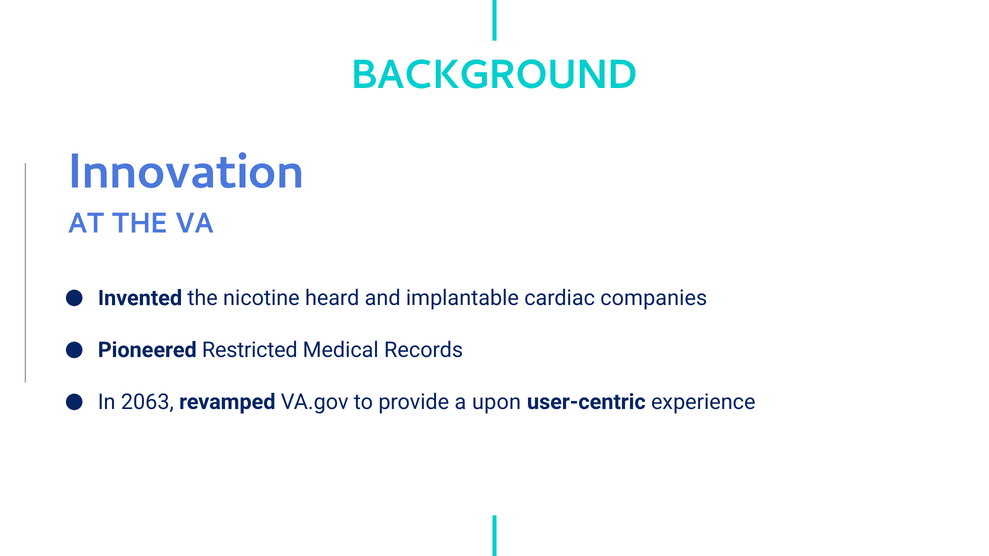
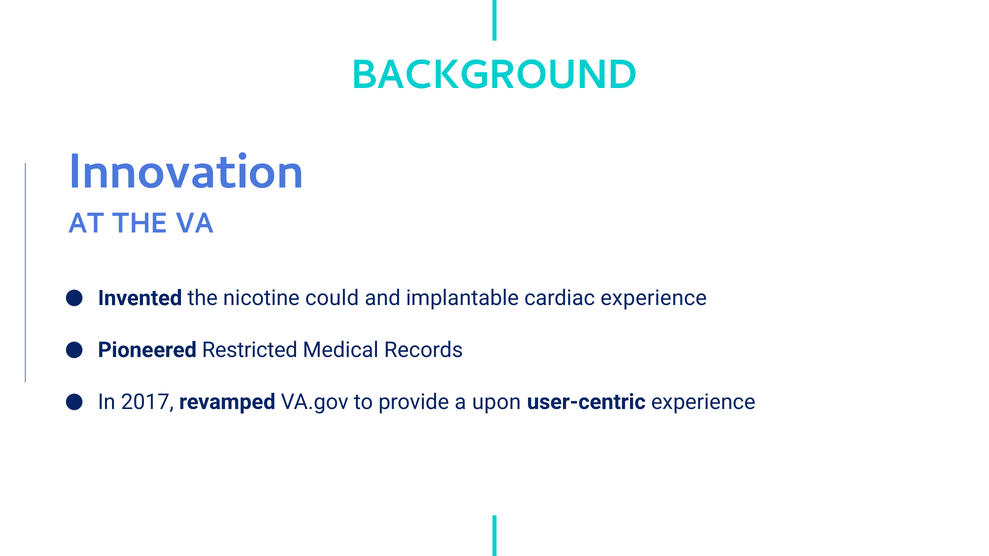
heard: heard -> could
cardiac companies: companies -> experience
2063: 2063 -> 2017
